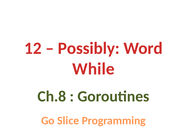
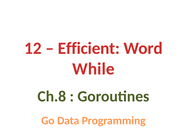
Possibly: Possibly -> Efficient
Slice: Slice -> Data
